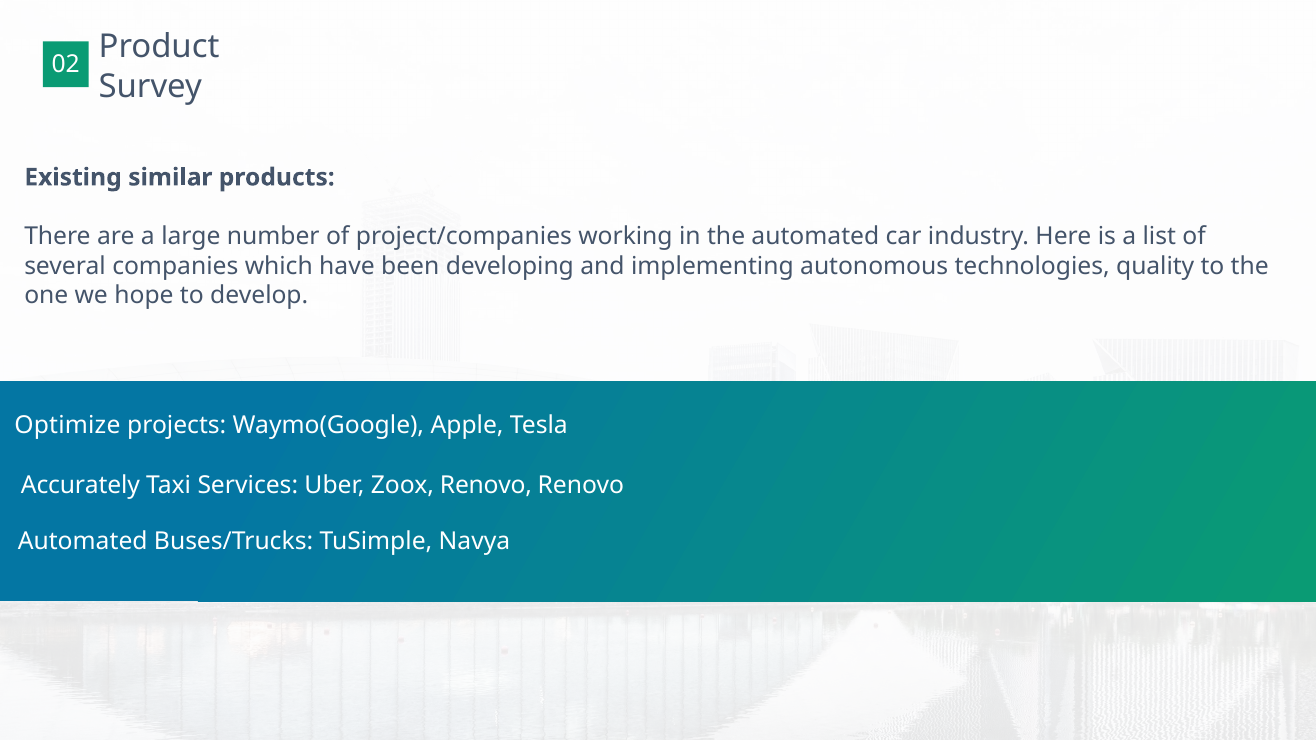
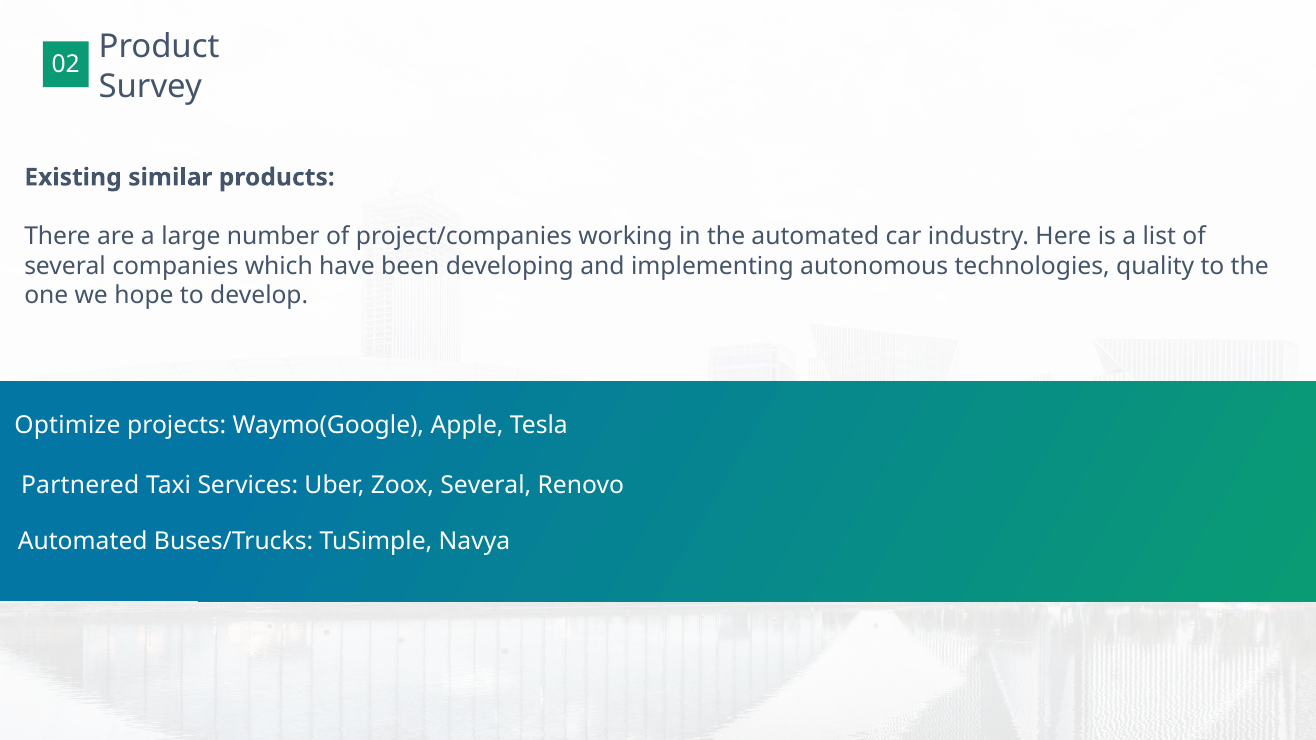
Accurately: Accurately -> Partnered
Zoox Renovo: Renovo -> Several
